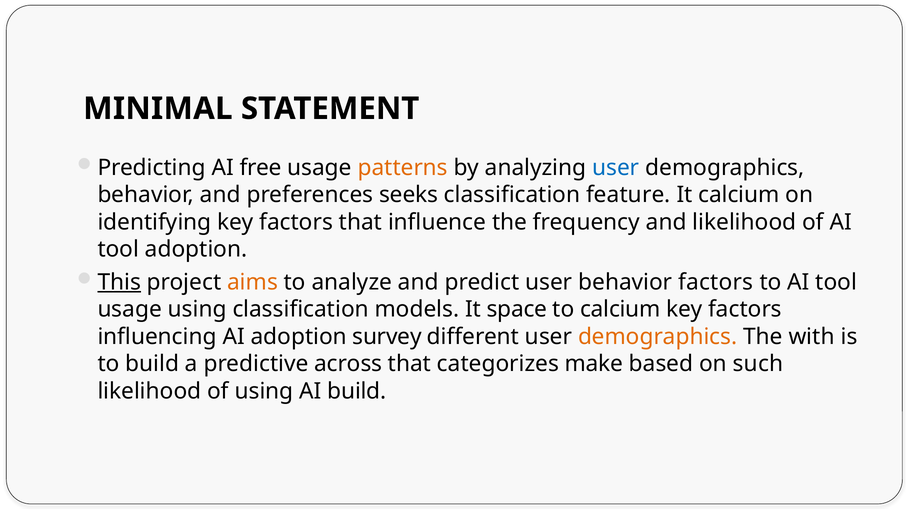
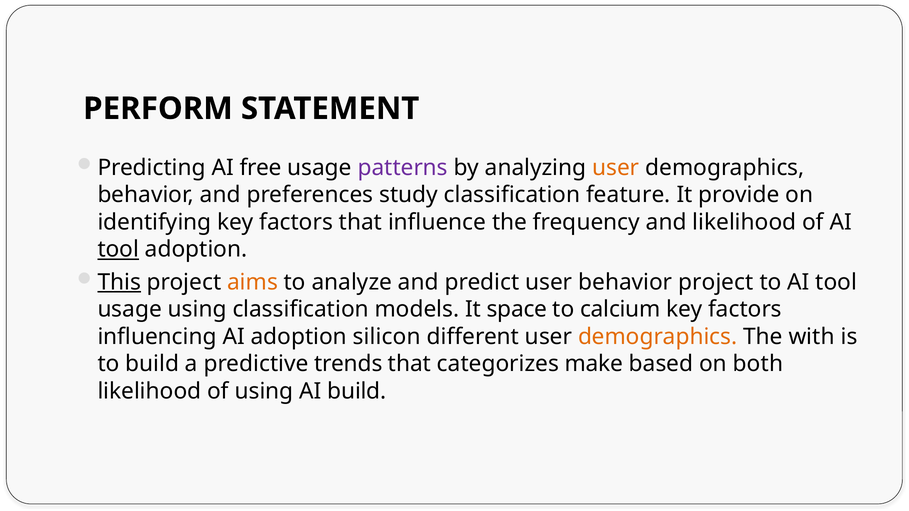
MINIMAL: MINIMAL -> PERFORM
patterns colour: orange -> purple
user at (616, 168) colour: blue -> orange
seeks: seeks -> study
It calcium: calcium -> provide
tool at (118, 249) underline: none -> present
behavior factors: factors -> project
survey: survey -> silicon
across: across -> trends
such: such -> both
